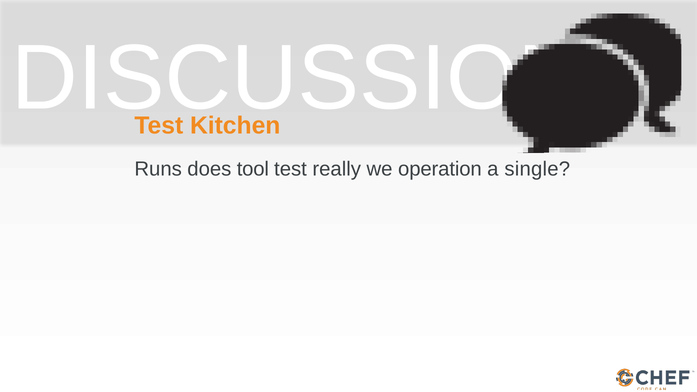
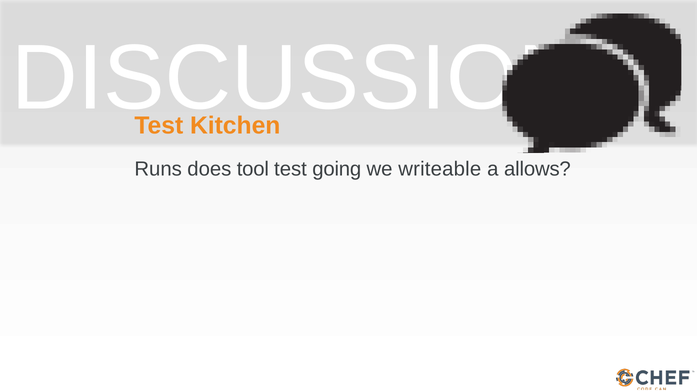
really: really -> going
operation: operation -> writeable
single: single -> allows
